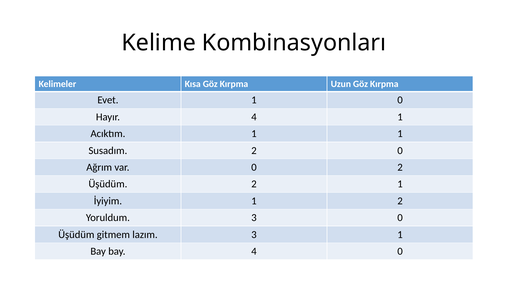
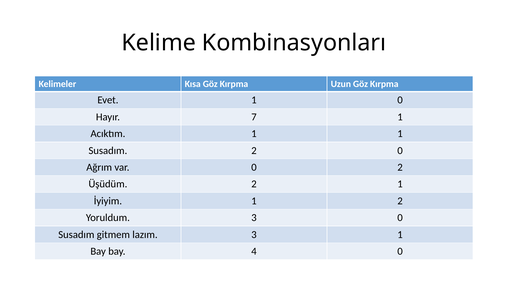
Hayır 4: 4 -> 7
Üşüdüm at (76, 234): Üşüdüm -> Susadım
